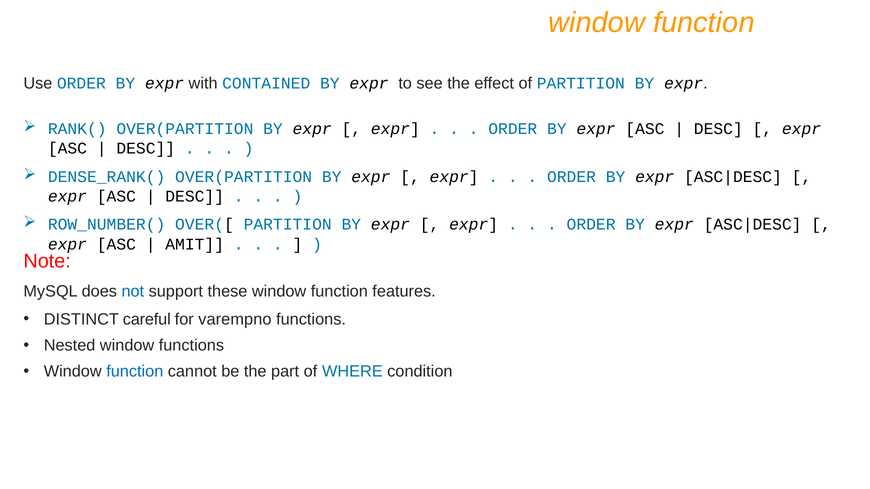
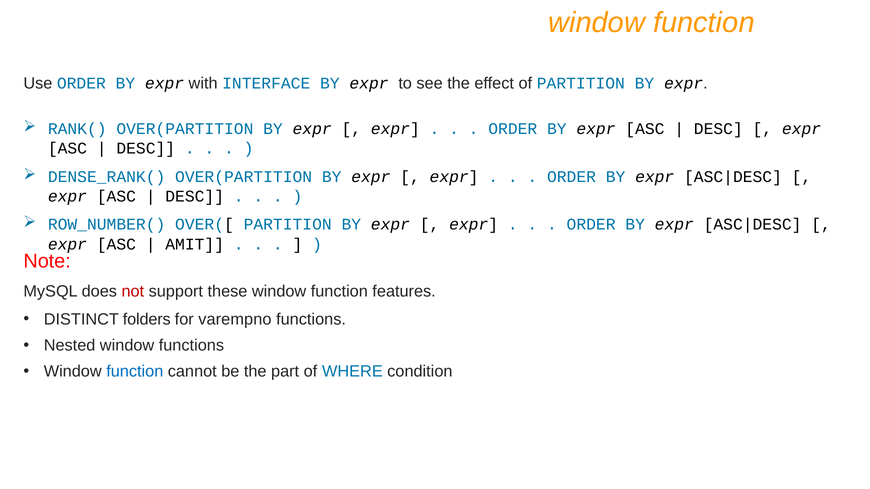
CONTAINED: CONTAINED -> INTERFACE
not colour: blue -> red
careful: careful -> folders
